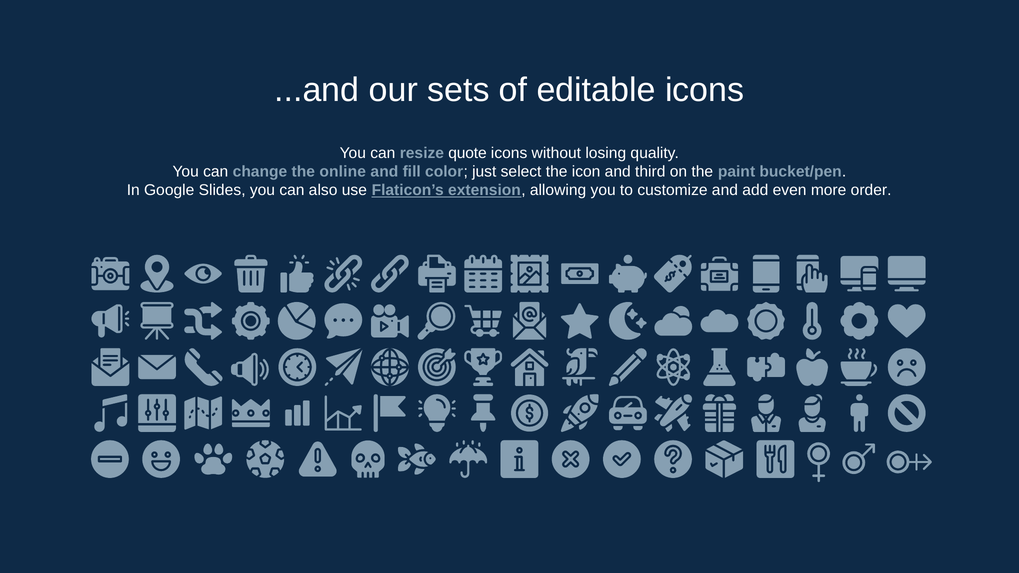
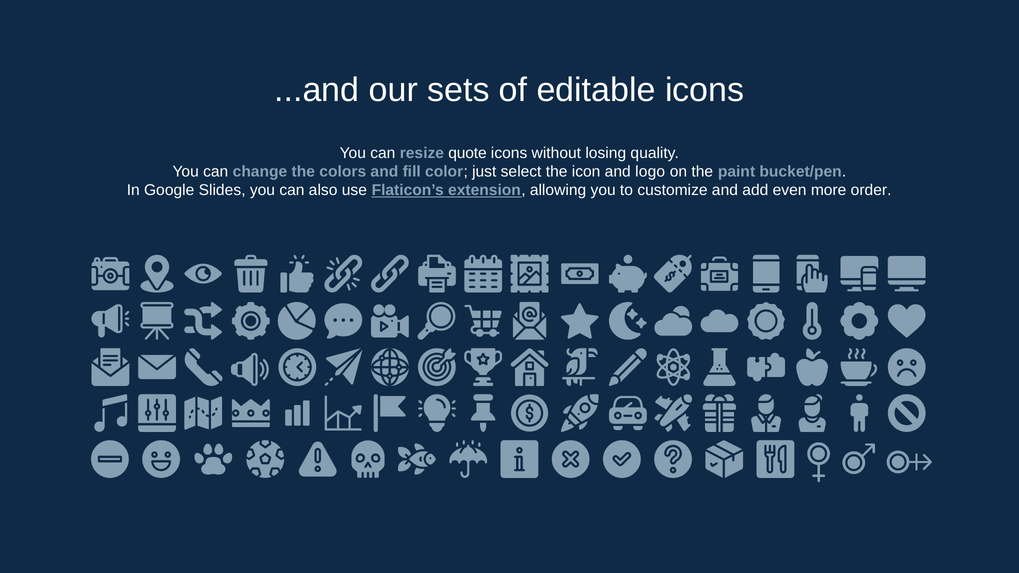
online: online -> colors
third: third -> logo
